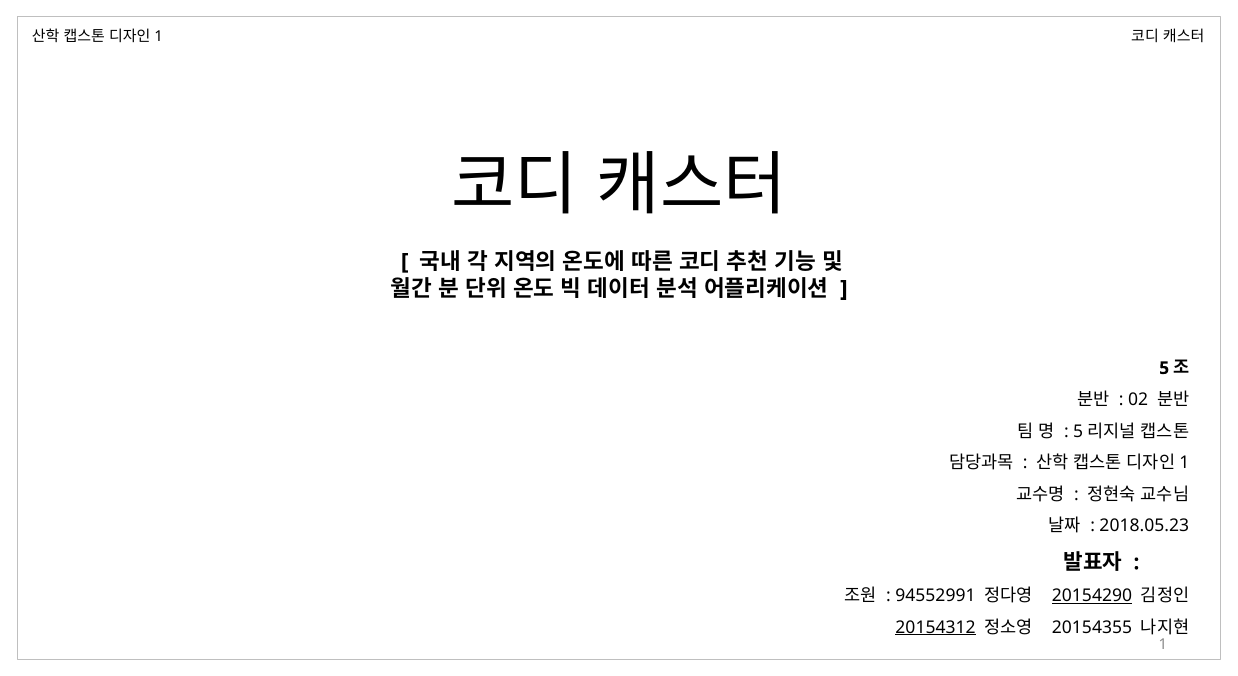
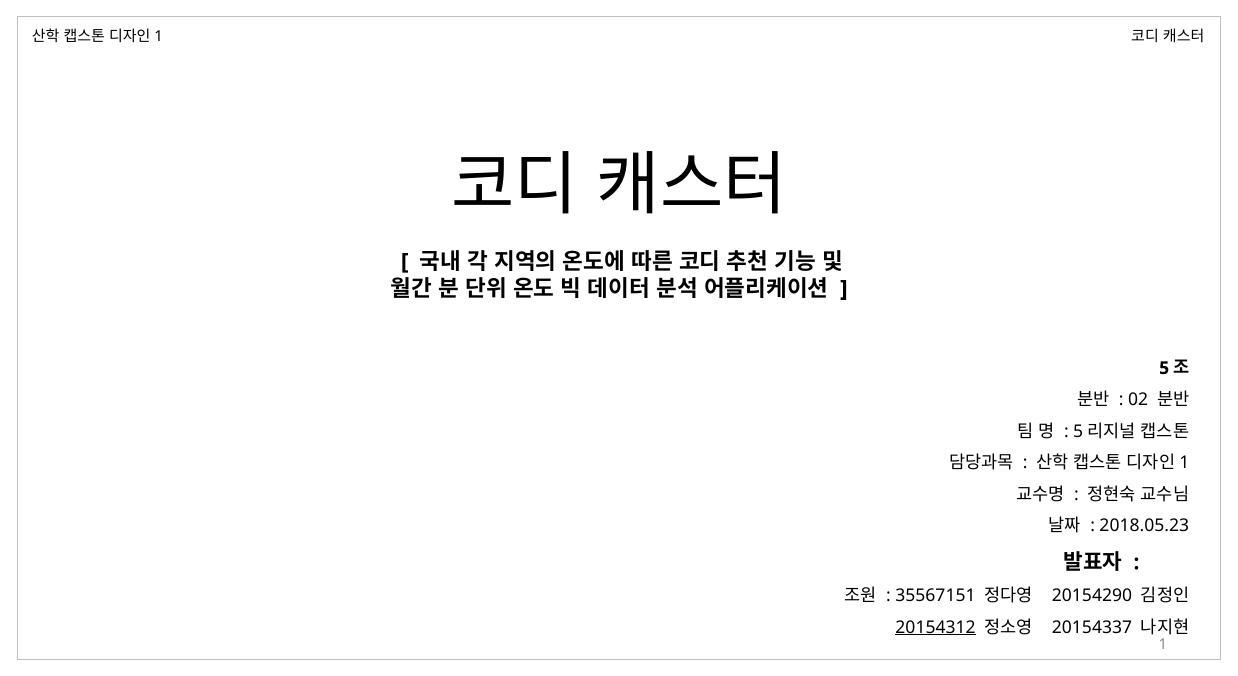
94552991: 94552991 -> 35567151
20154290 underline: present -> none
20154355: 20154355 -> 20154337
